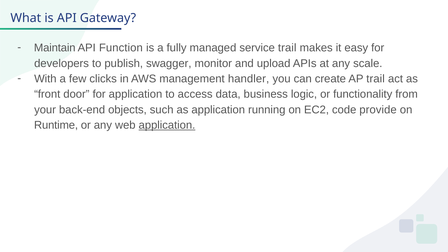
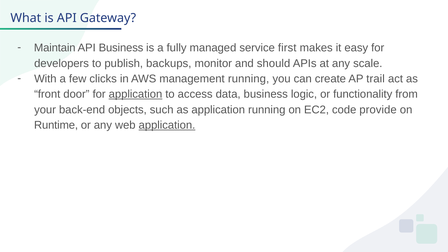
API Function: Function -> Business
service trail: trail -> first
swagger: swagger -> backups
upload: upload -> should
management handler: handler -> running
application at (135, 94) underline: none -> present
